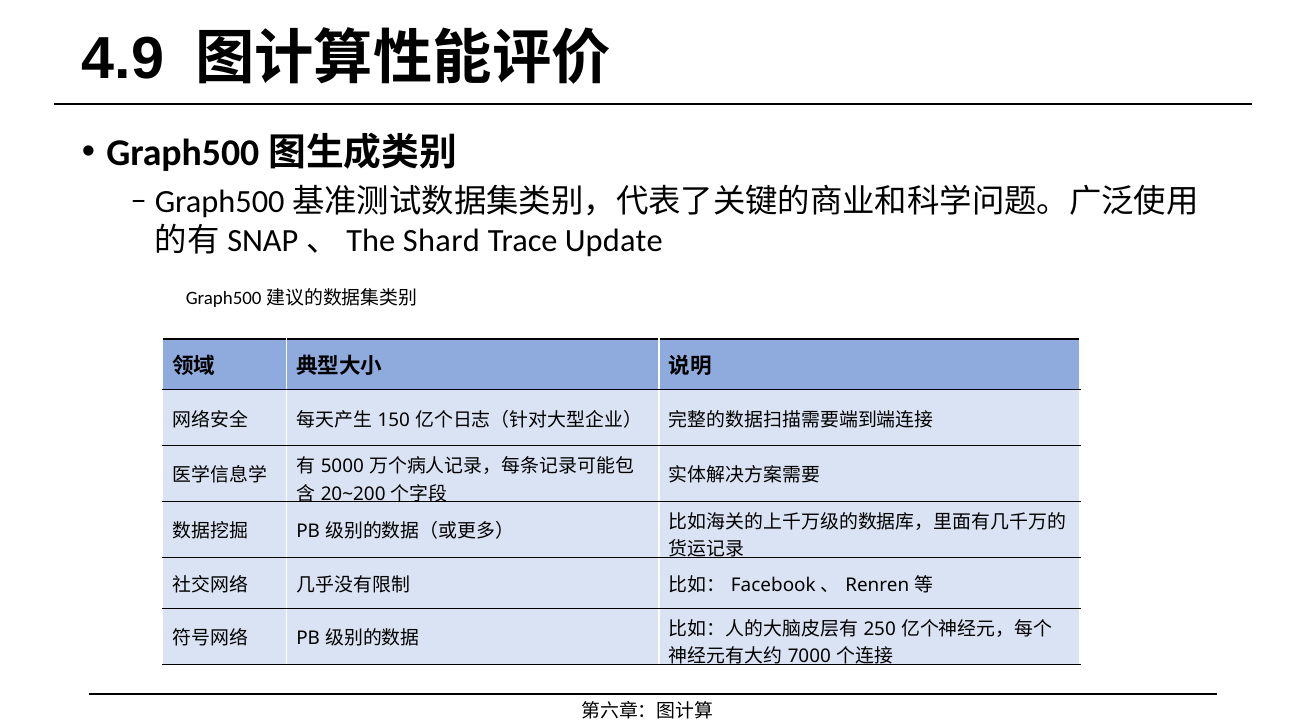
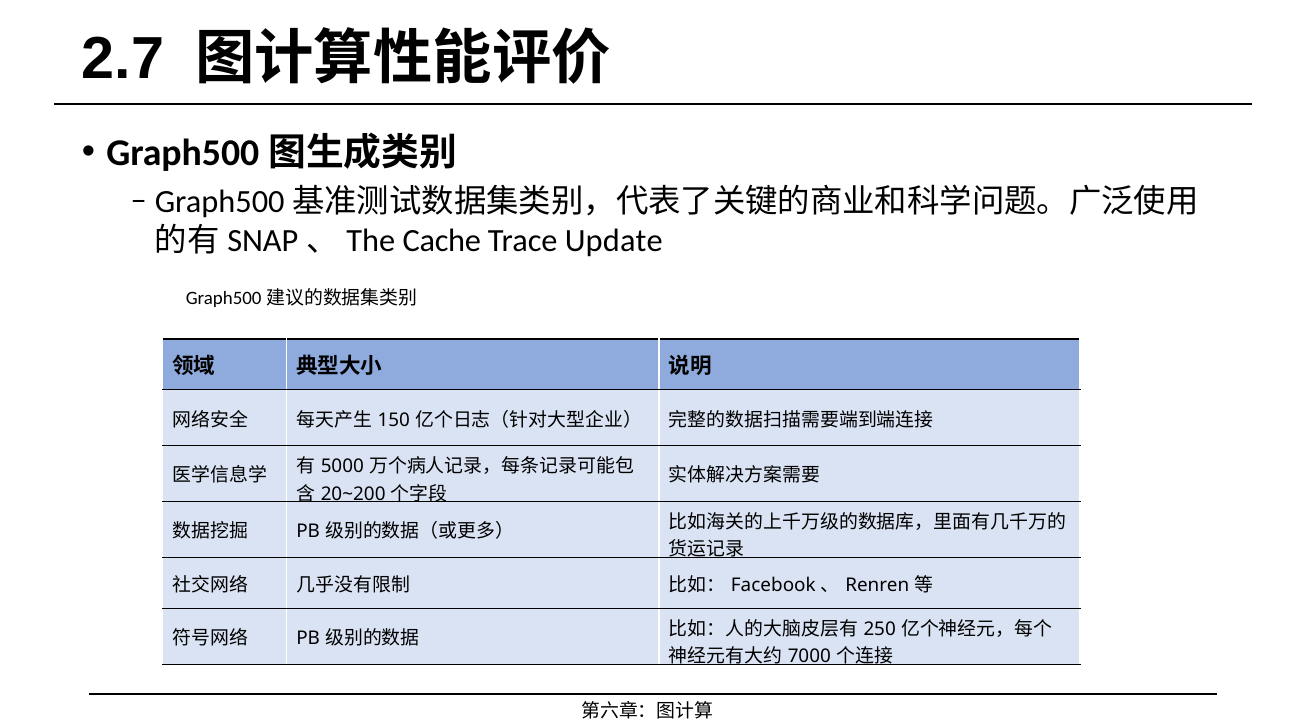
4.9: 4.9 -> 2.7
Shard: Shard -> Cache
